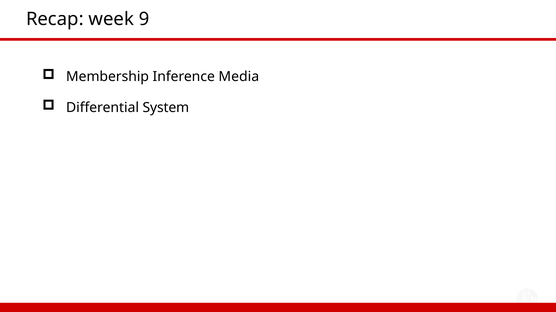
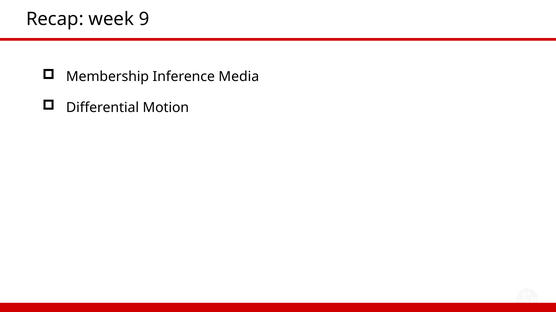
System: System -> Motion
